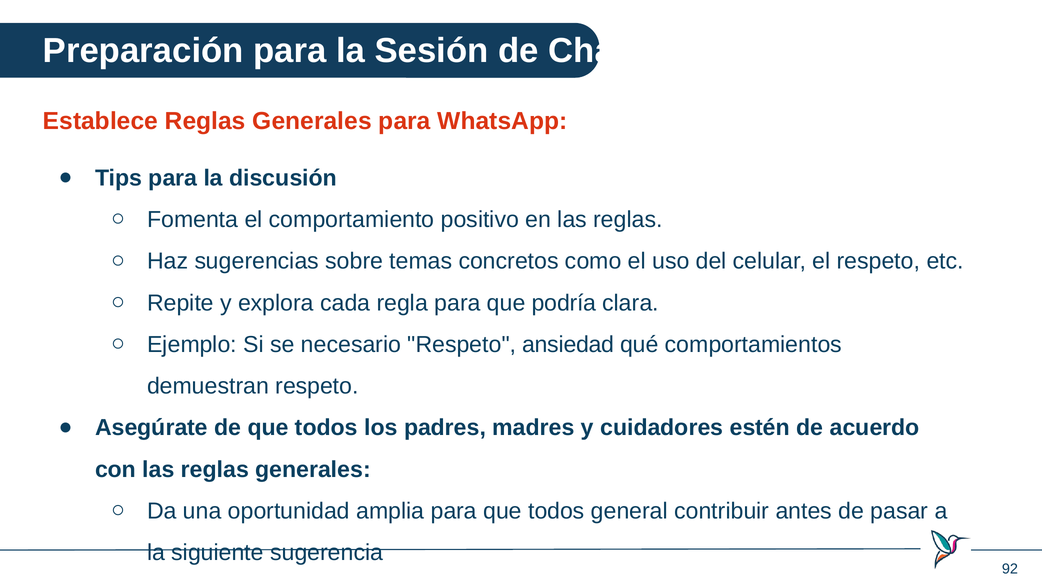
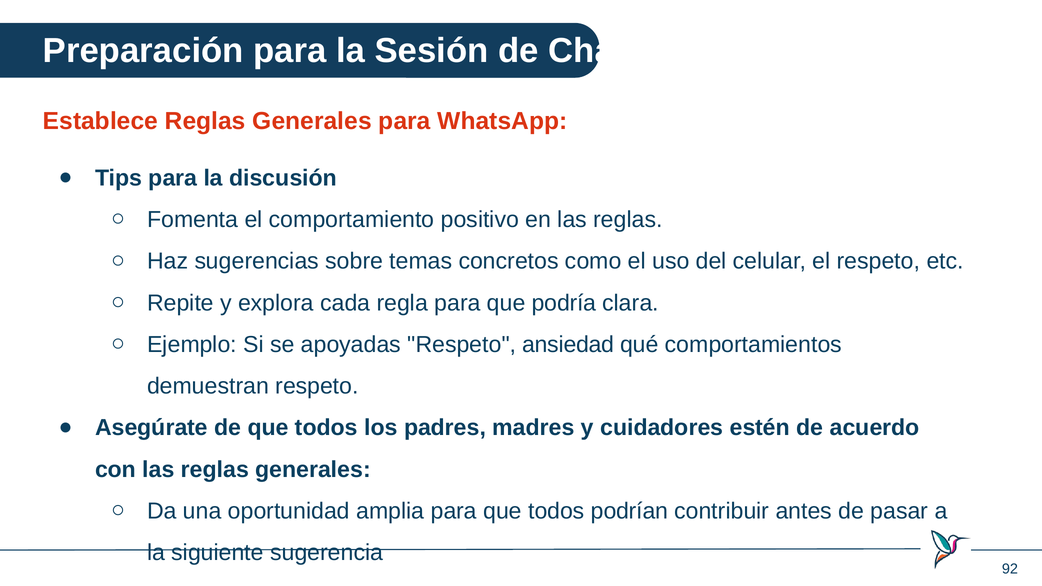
necesario: necesario -> apoyadas
general: general -> podrían
